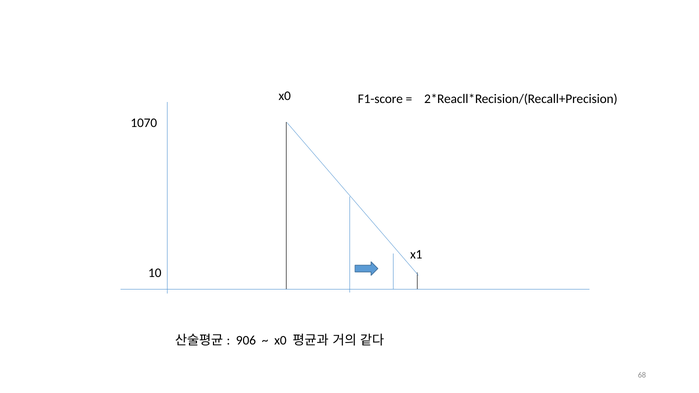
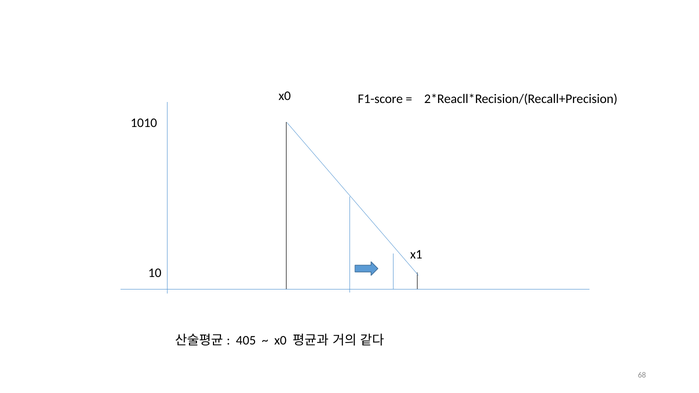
1070: 1070 -> 1010
906: 906 -> 405
